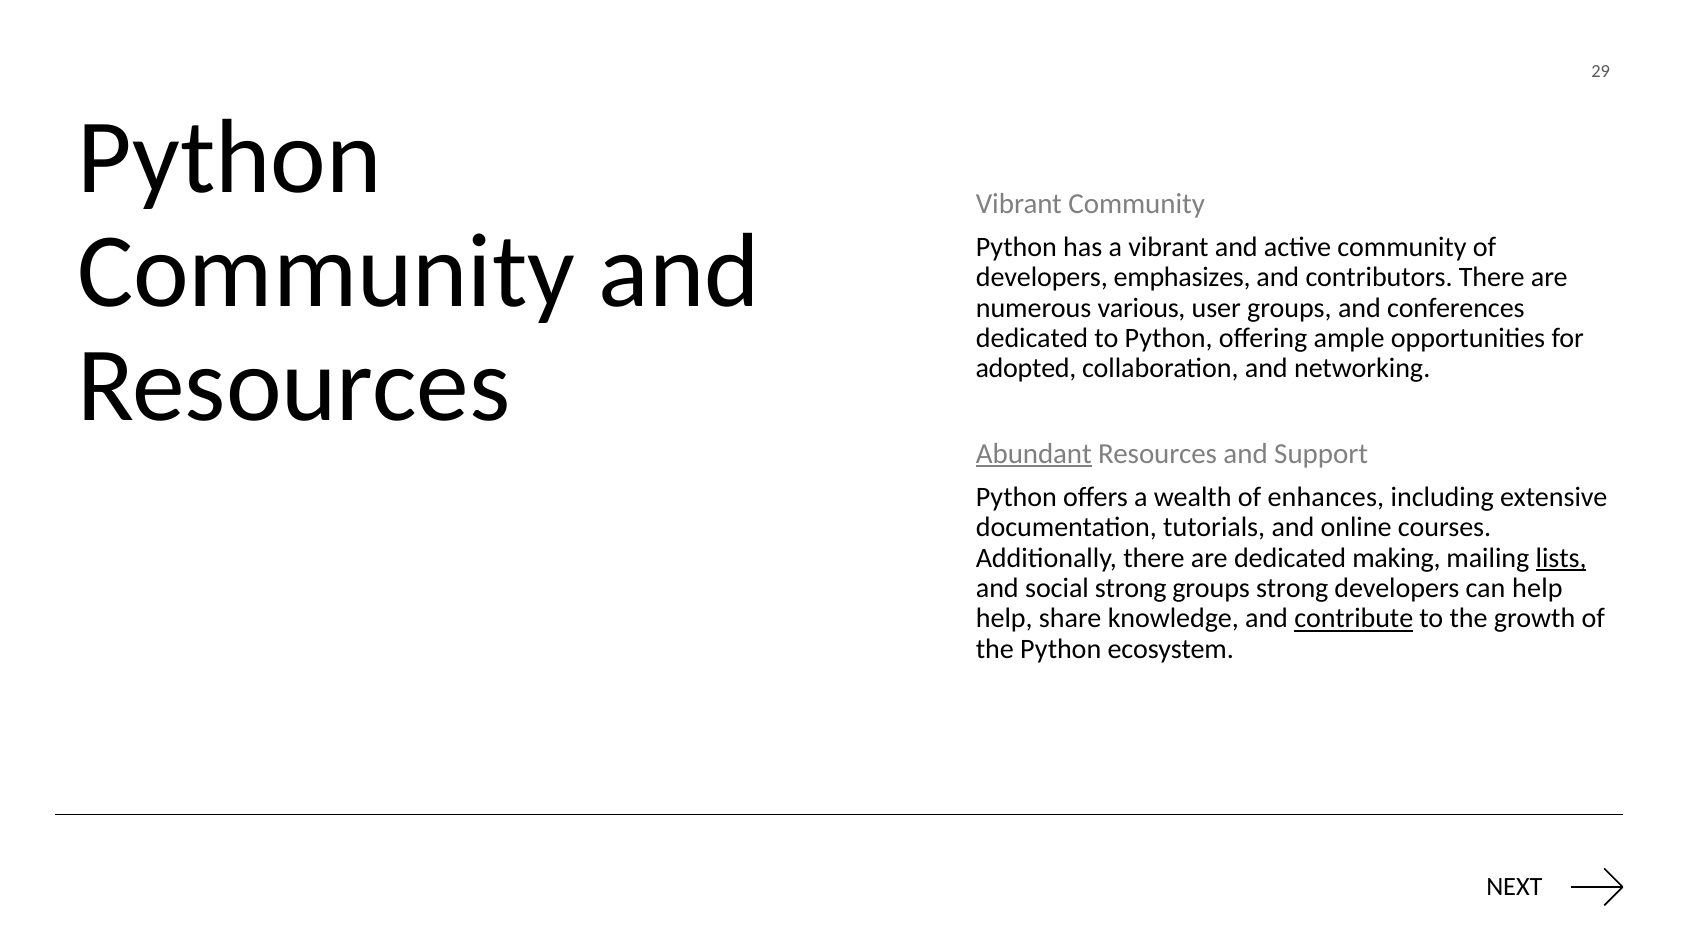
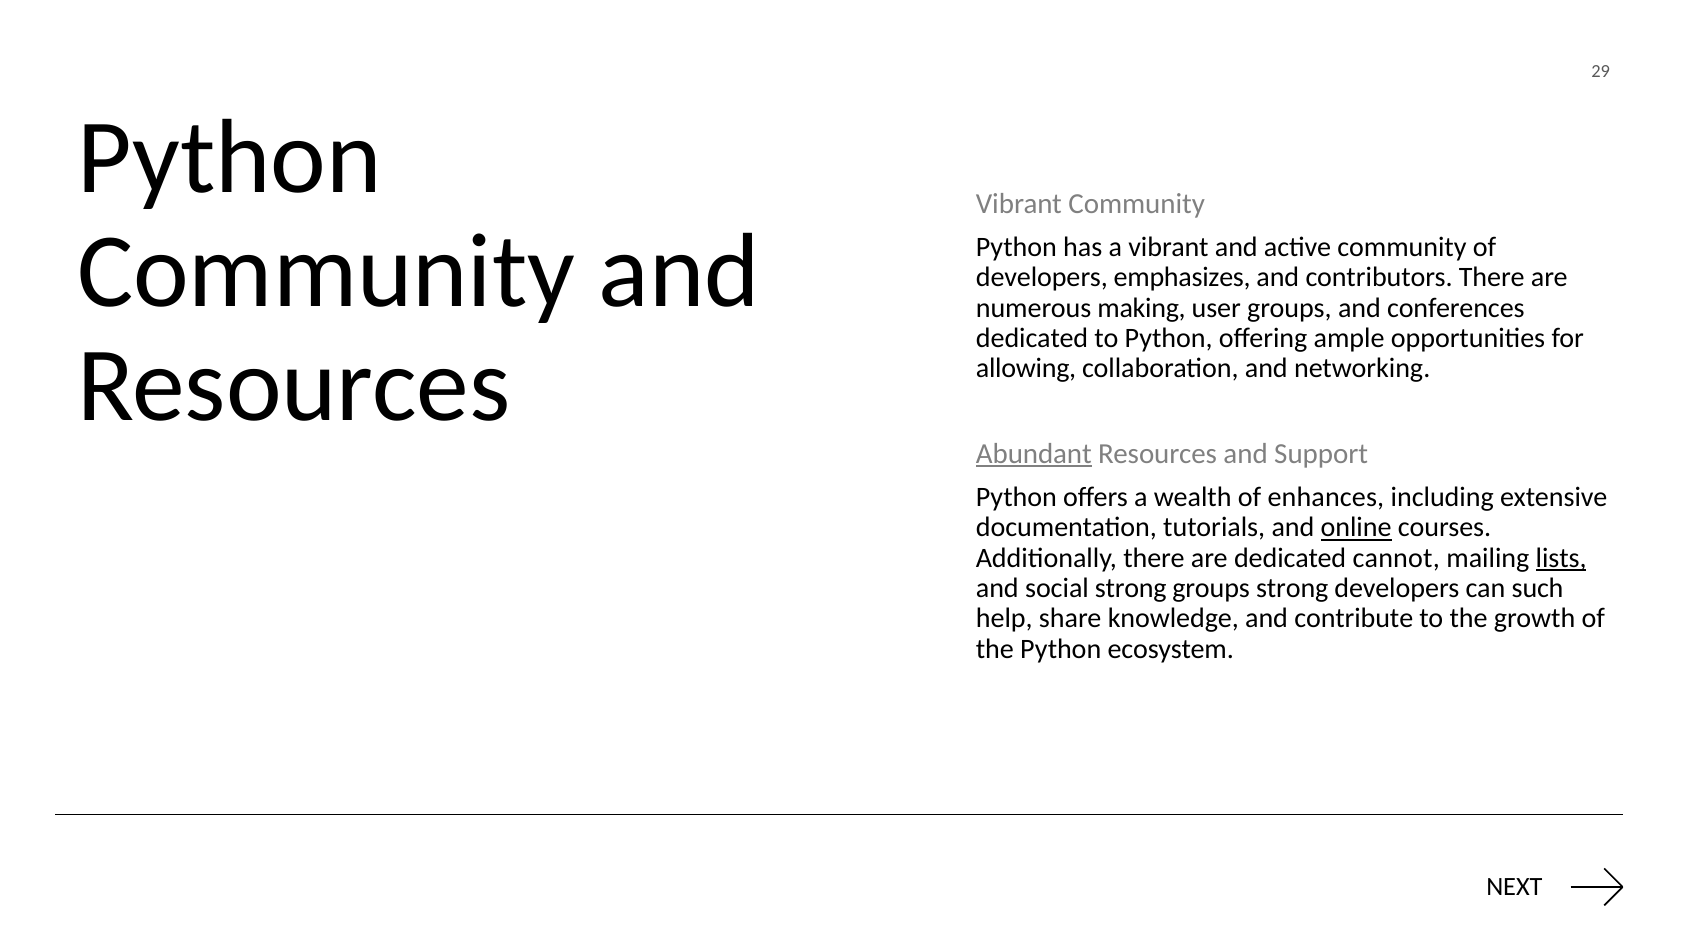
various: various -> making
adopted: adopted -> allowing
online underline: none -> present
making: making -> cannot
can help: help -> such
contribute underline: present -> none
